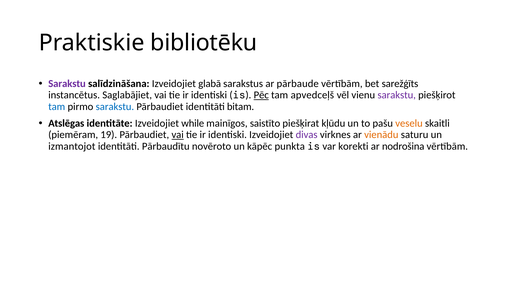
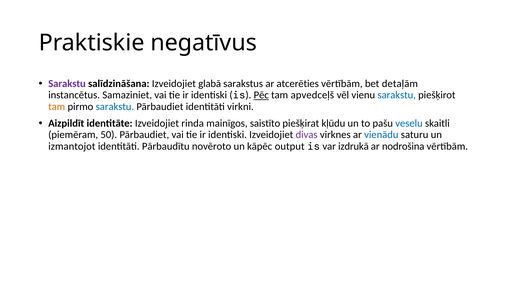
bibliotēku: bibliotēku -> negatīvus
pārbaude: pārbaude -> atcerēties
sarežģīts: sarežģīts -> detaļām
Saglabājiet: Saglabājiet -> Samaziniet
sarakstu at (397, 95) colour: purple -> blue
tam at (57, 107) colour: blue -> orange
bitam: bitam -> virkni
Atslēgas: Atslēgas -> Aizpildīt
while: while -> rinda
veselu colour: orange -> blue
19: 19 -> 50
vai at (178, 135) underline: present -> none
vienādu colour: orange -> blue
punkta: punkta -> output
korekti: korekti -> izdrukā
